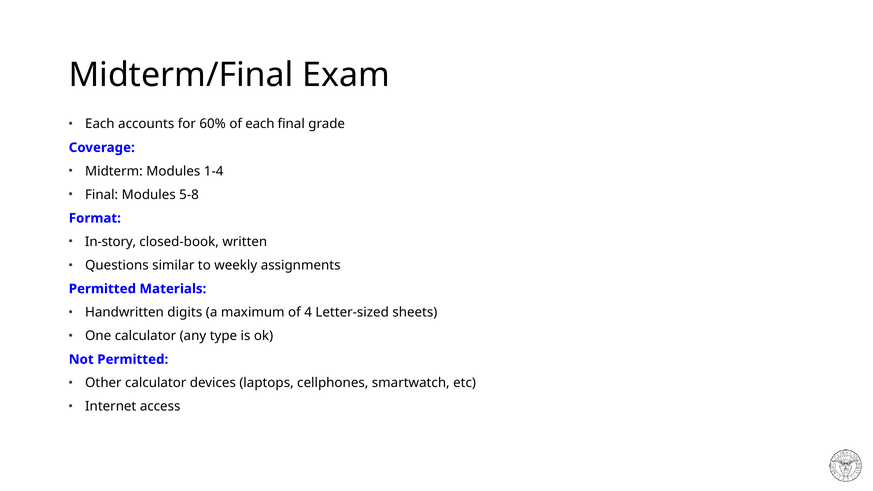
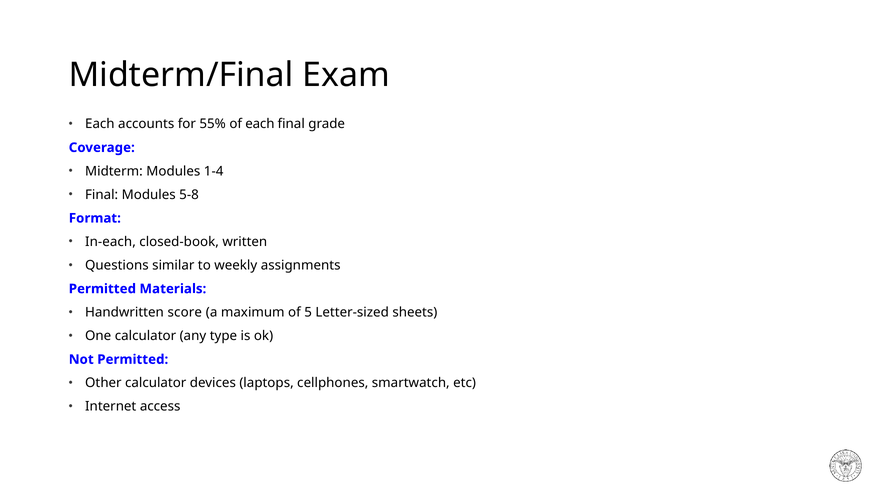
60%: 60% -> 55%
In-story: In-story -> In-each
digits: digits -> score
4: 4 -> 5
